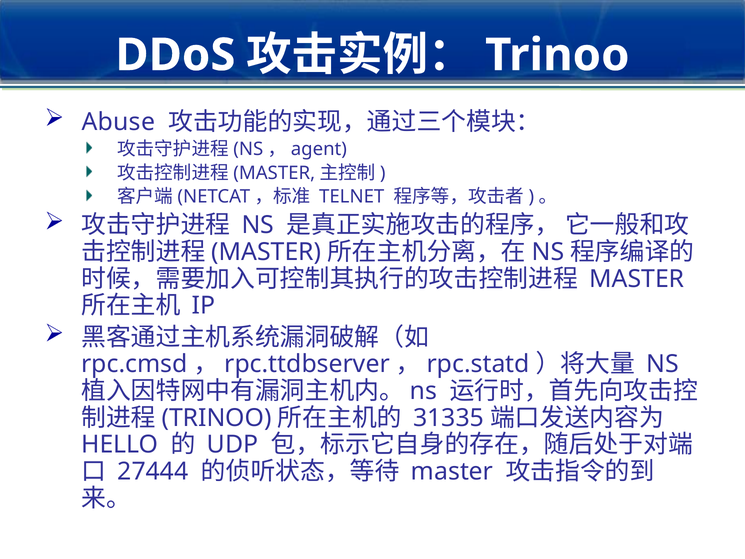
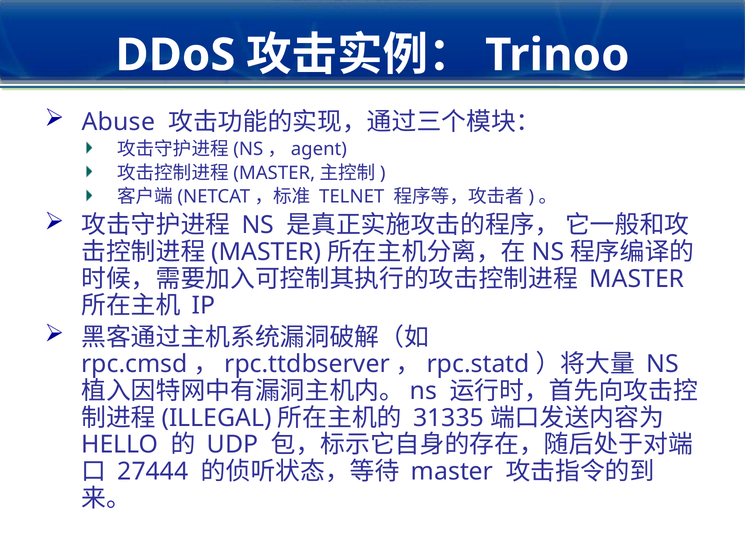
TRINOO at (217, 418): TRINOO -> ILLEGAL
